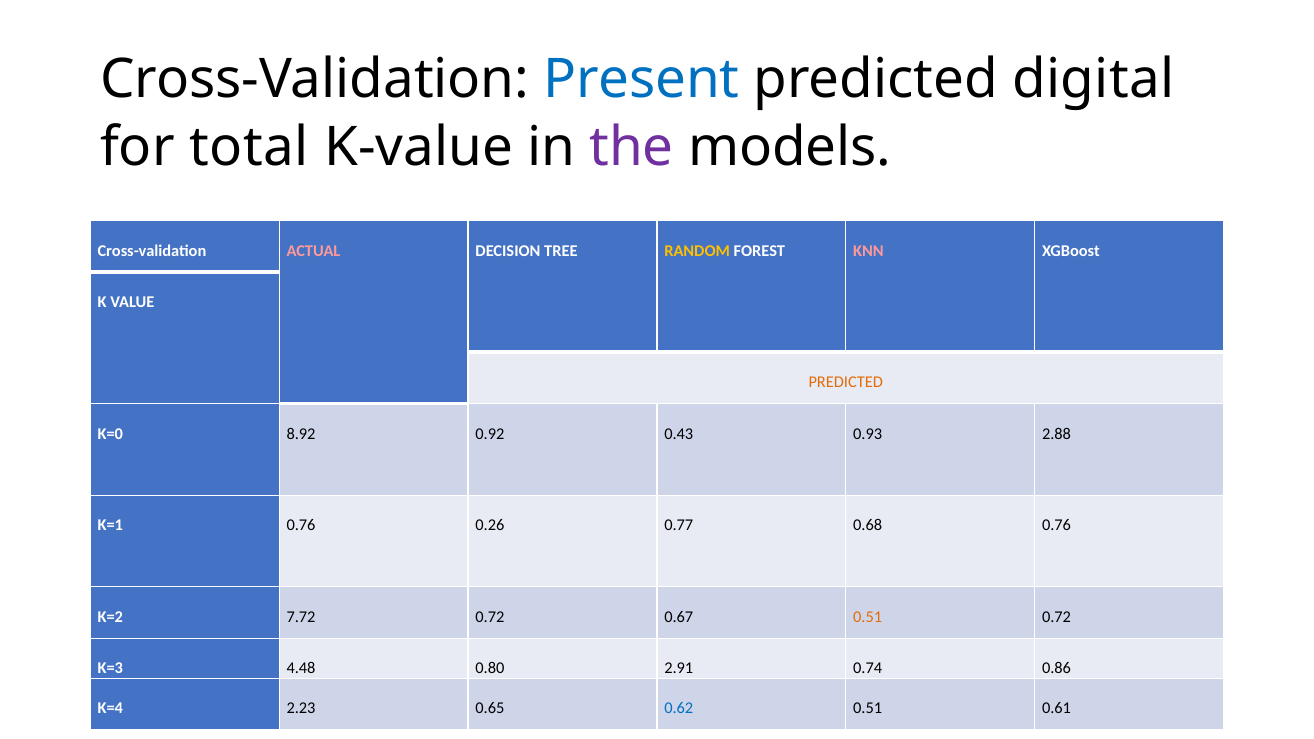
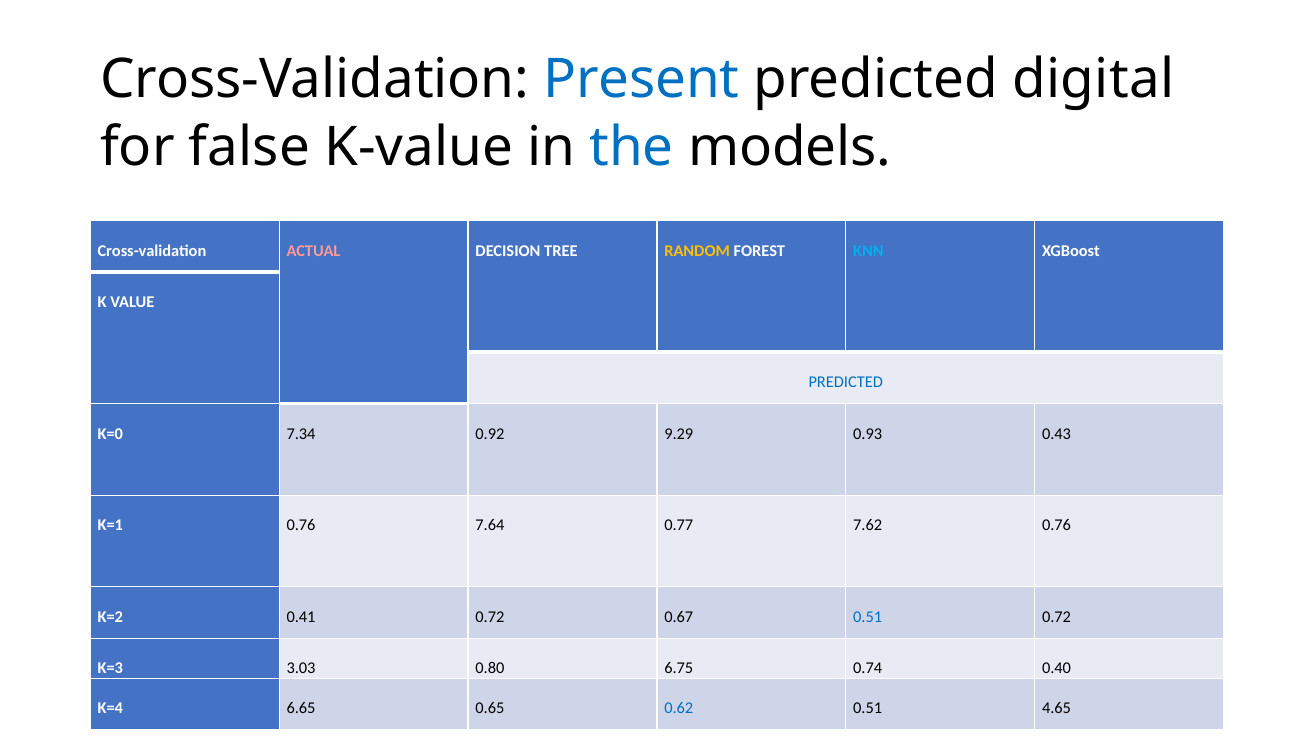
total: total -> false
the colour: purple -> blue
KNN colour: pink -> light blue
PREDICTED at (846, 382) colour: orange -> blue
8.92: 8.92 -> 7.34
0.43: 0.43 -> 9.29
2.88: 2.88 -> 0.43
0.26: 0.26 -> 7.64
0.68: 0.68 -> 7.62
7.72: 7.72 -> 0.41
0.51 at (868, 617) colour: orange -> blue
4.48: 4.48 -> 3.03
2.91: 2.91 -> 6.75
0.86: 0.86 -> 0.40
2.23: 2.23 -> 6.65
0.61: 0.61 -> 4.65
